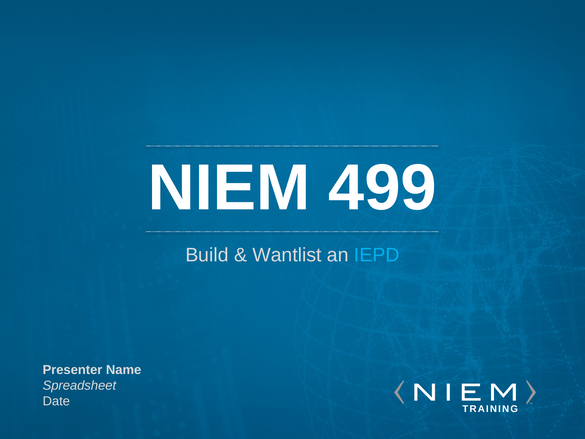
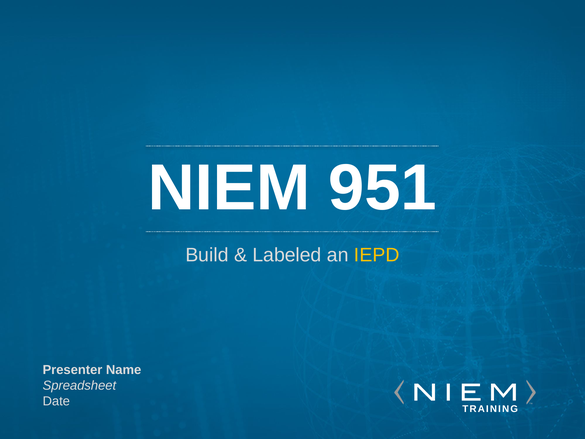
499: 499 -> 951
Wantlist: Wantlist -> Labeled
IEPD colour: light blue -> yellow
